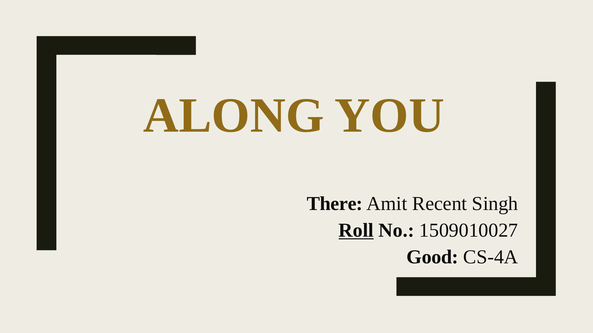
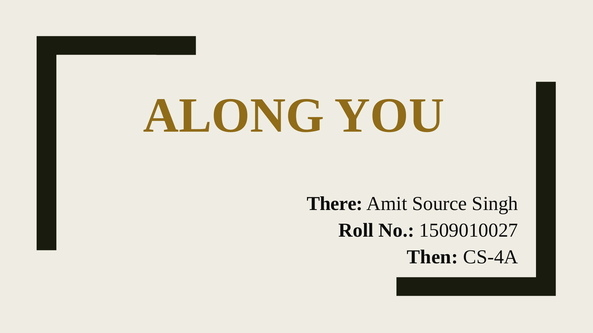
Recent: Recent -> Source
Roll underline: present -> none
Good: Good -> Then
